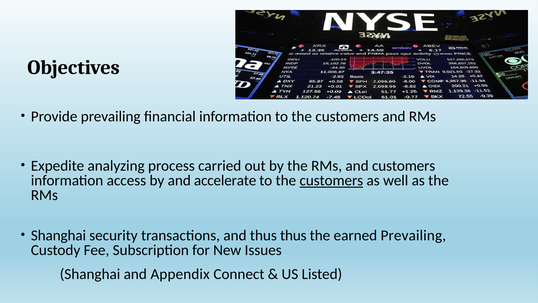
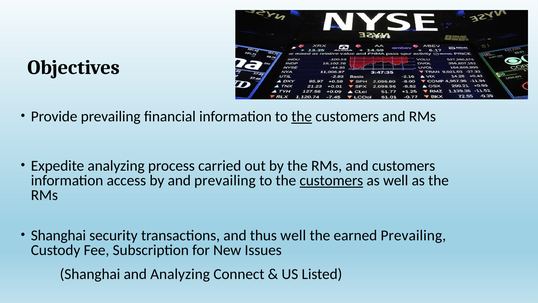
the at (302, 116) underline: none -> present
and accelerate: accelerate -> prevailing
thus thus: thus -> well
and Appendix: Appendix -> Analyzing
